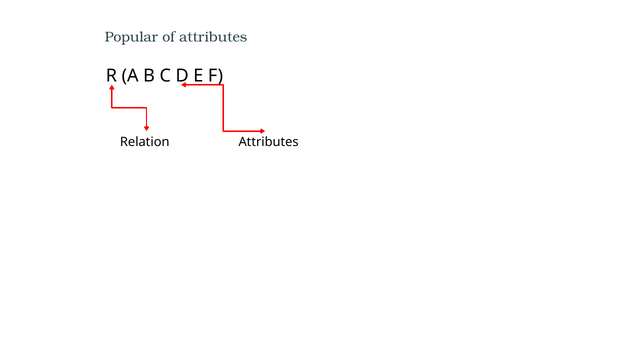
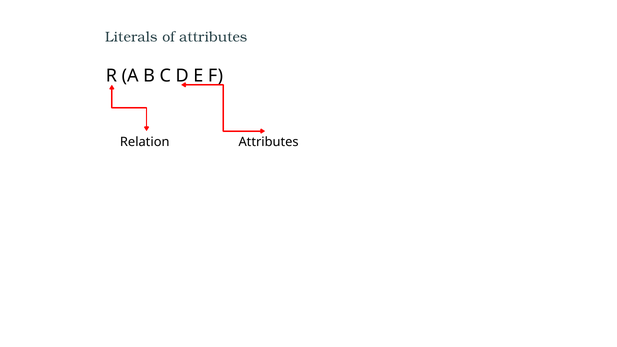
Popular: Popular -> Literals
